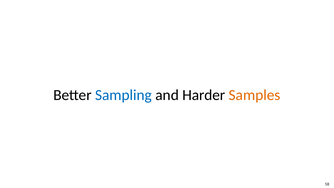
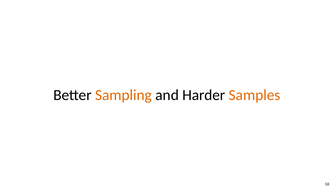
Sampling colour: blue -> orange
